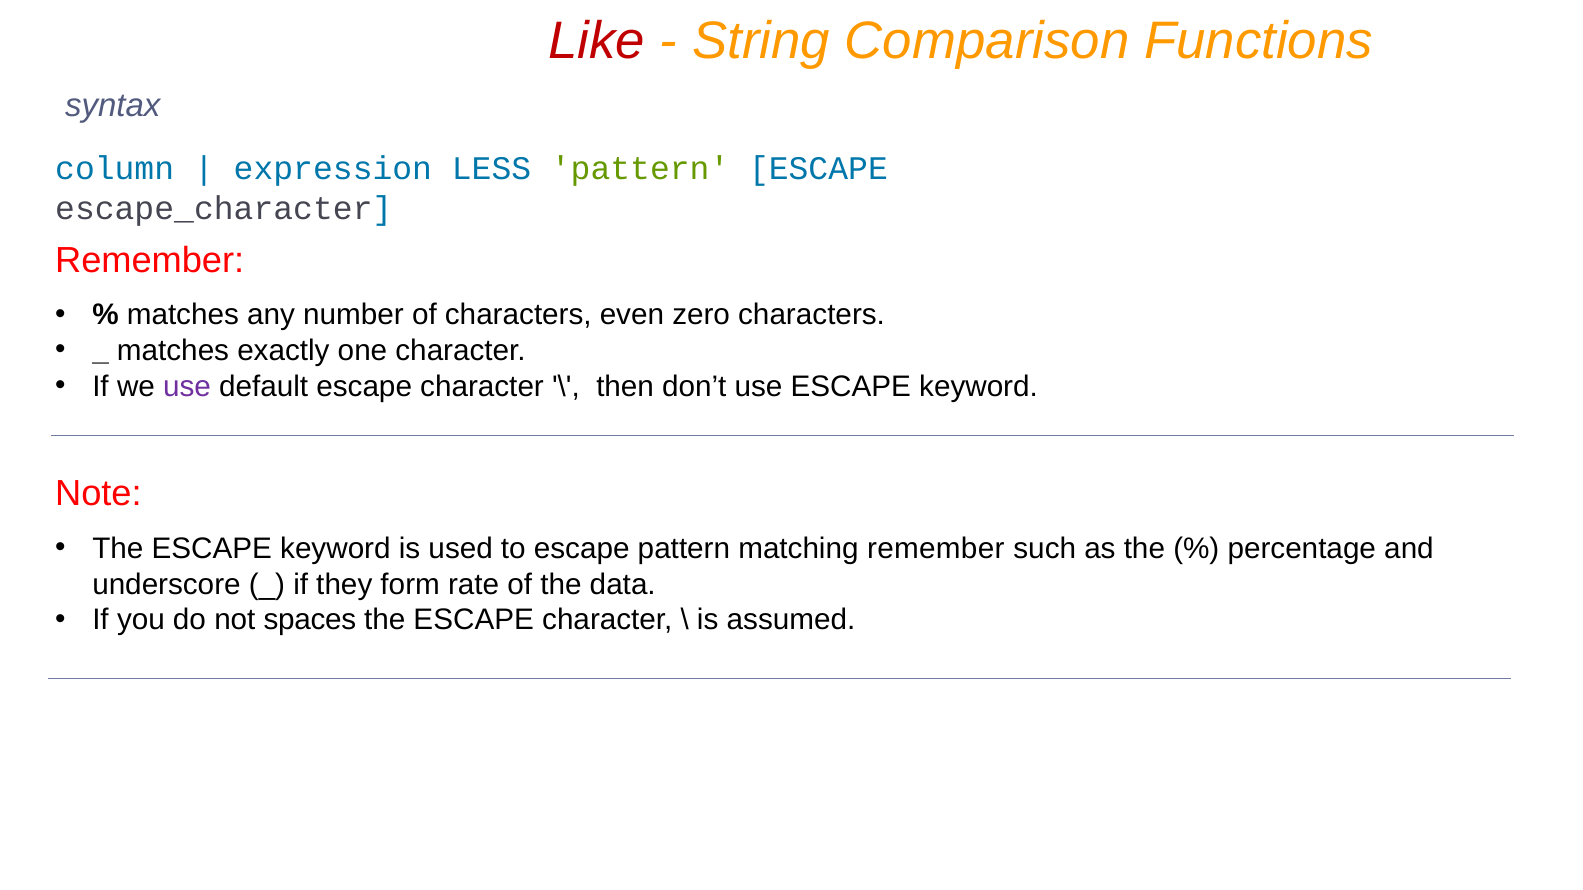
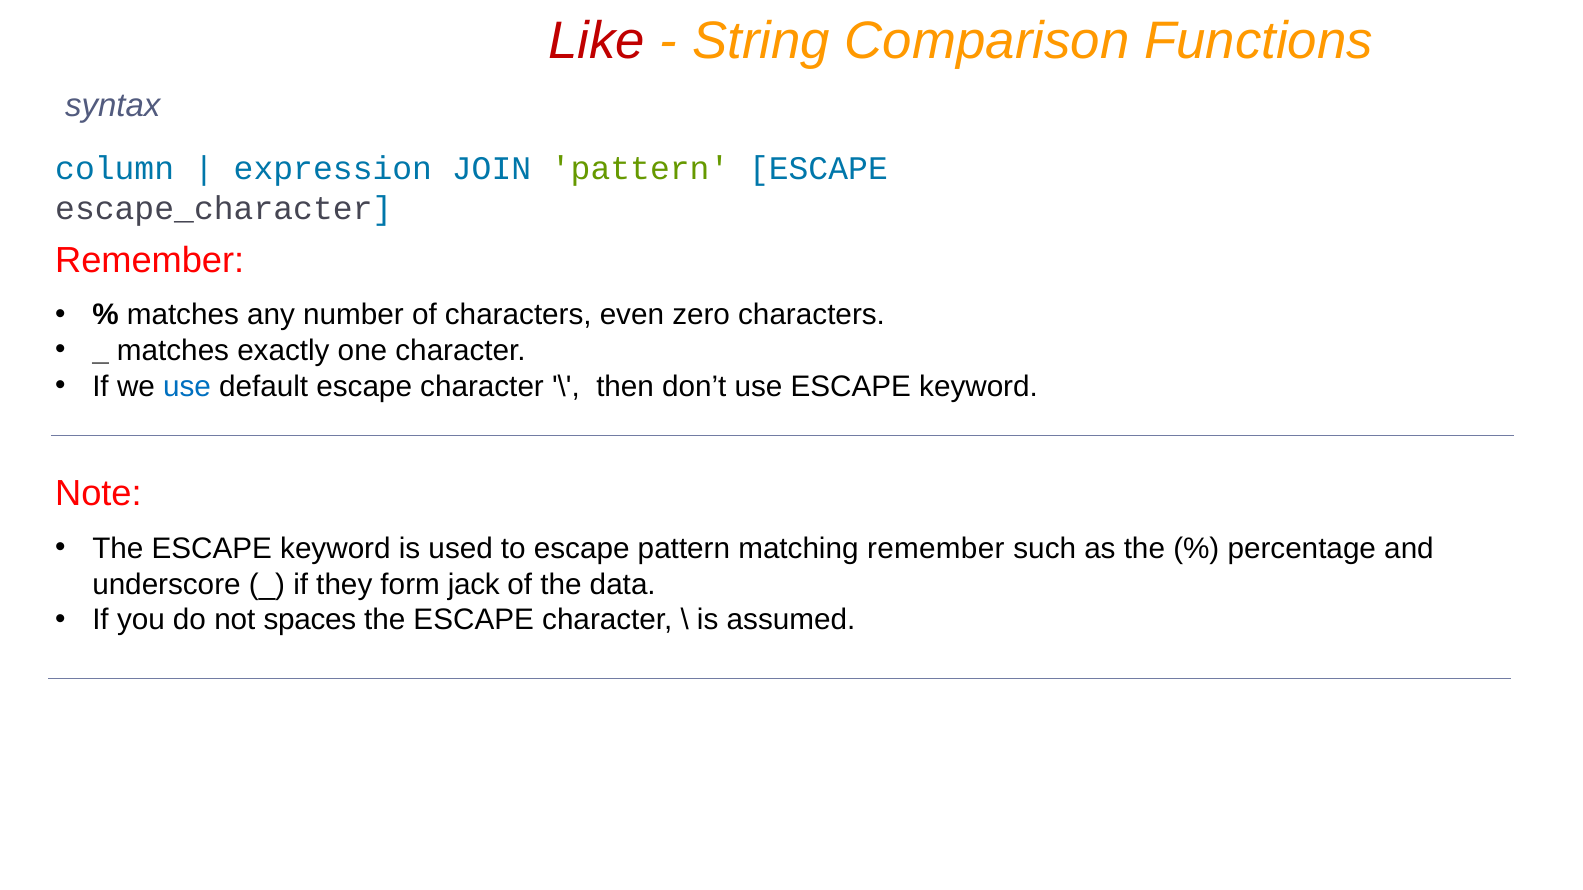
LESS: LESS -> JOIN
use at (187, 386) colour: purple -> blue
rate: rate -> jack
